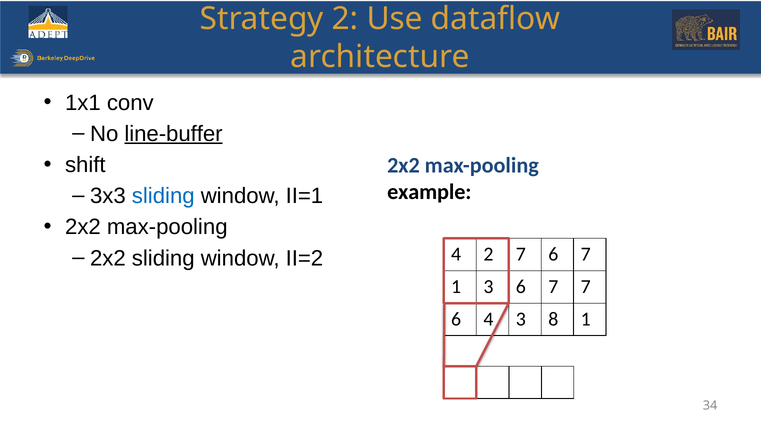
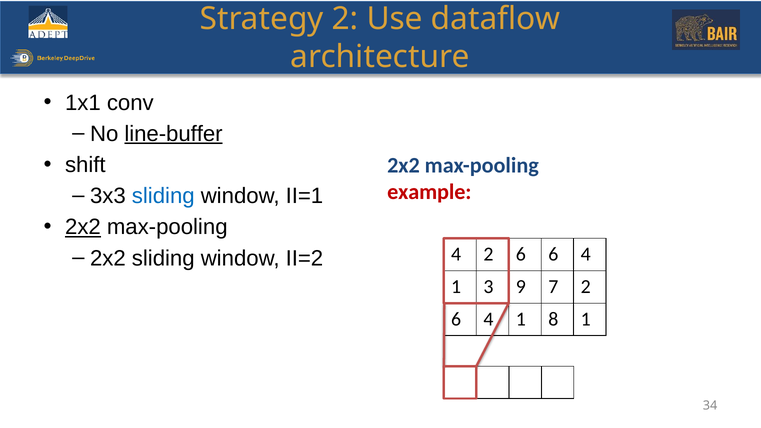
example colour: black -> red
2x2 at (83, 227) underline: none -> present
4 2 7: 7 -> 6
7 at (586, 254): 7 -> 4
3 6: 6 -> 9
7 7: 7 -> 2
3 at (521, 319): 3 -> 1
